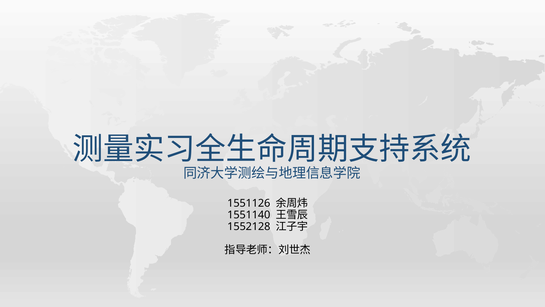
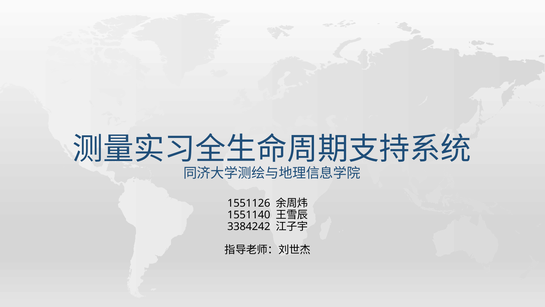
1552128: 1552128 -> 3384242
